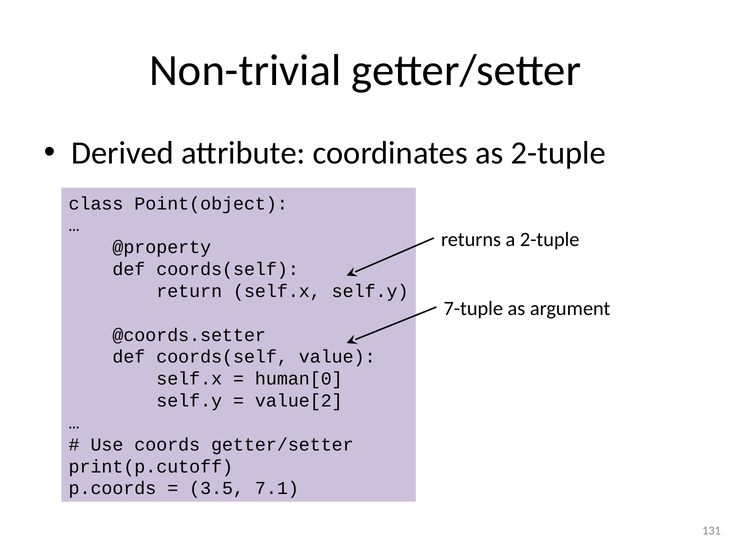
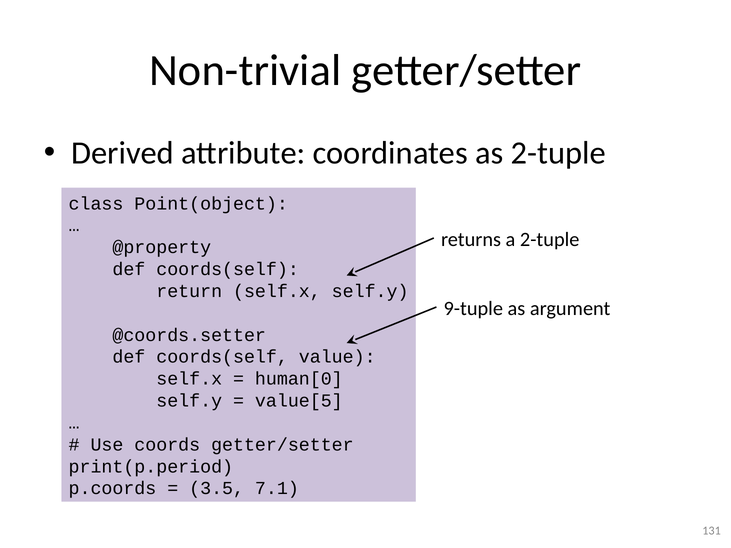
7-tuple: 7-tuple -> 9-tuple
value[2: value[2 -> value[5
print(p.cutoff: print(p.cutoff -> print(p.period
